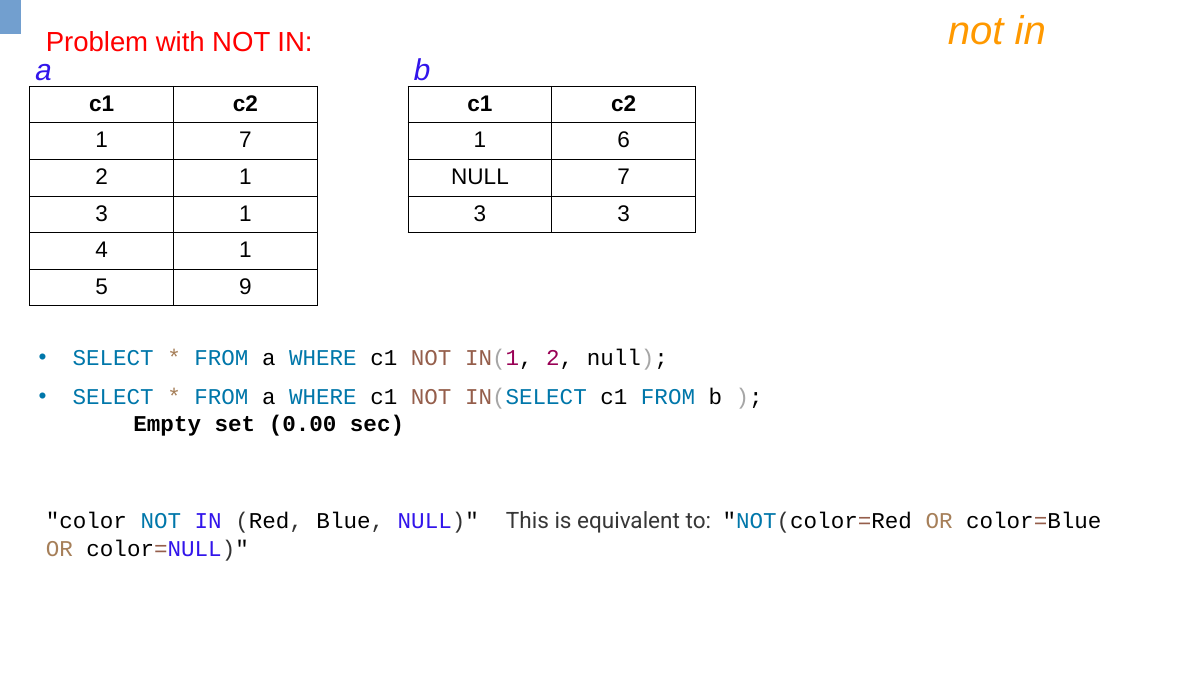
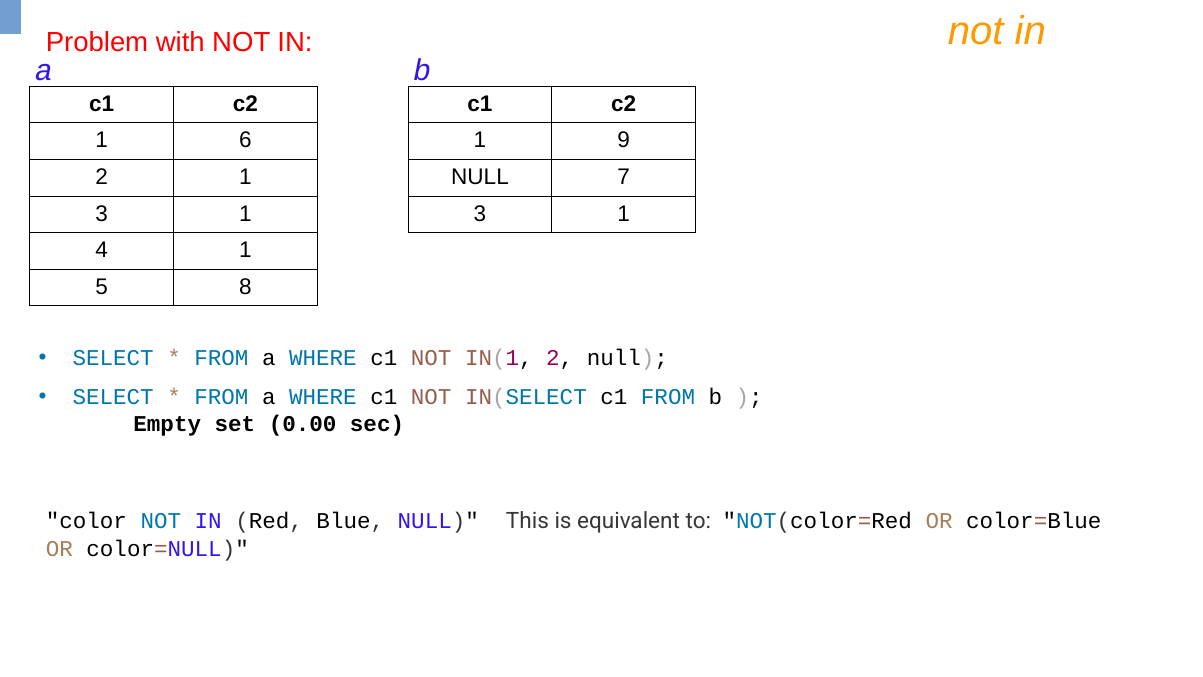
1 7: 7 -> 6
6: 6 -> 9
3 at (624, 214): 3 -> 1
9: 9 -> 8
